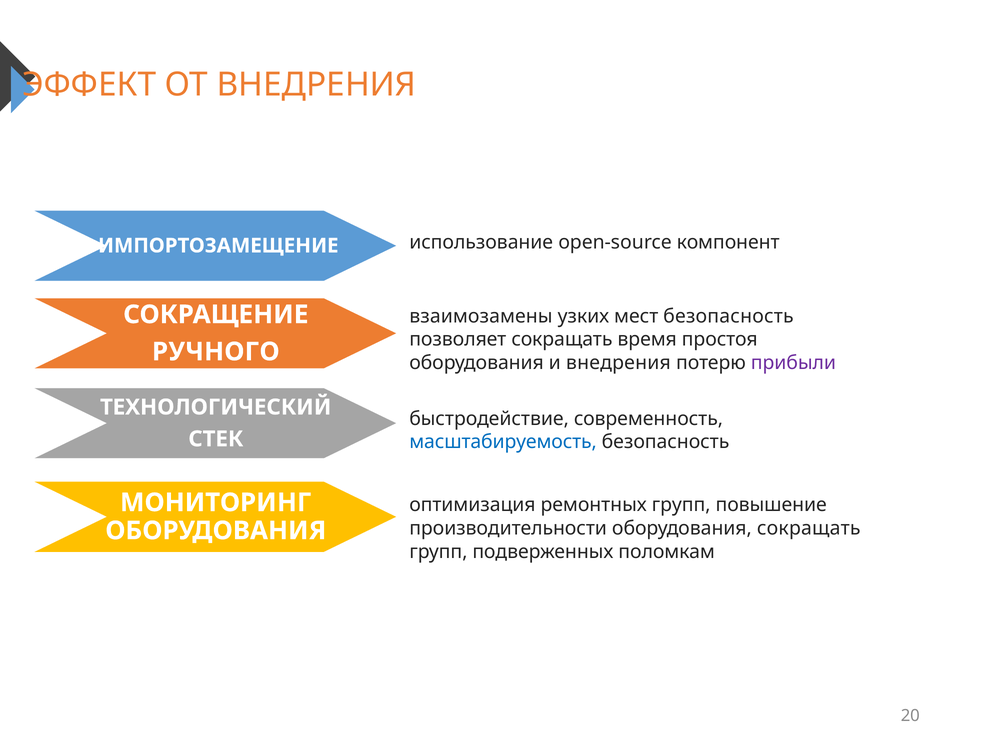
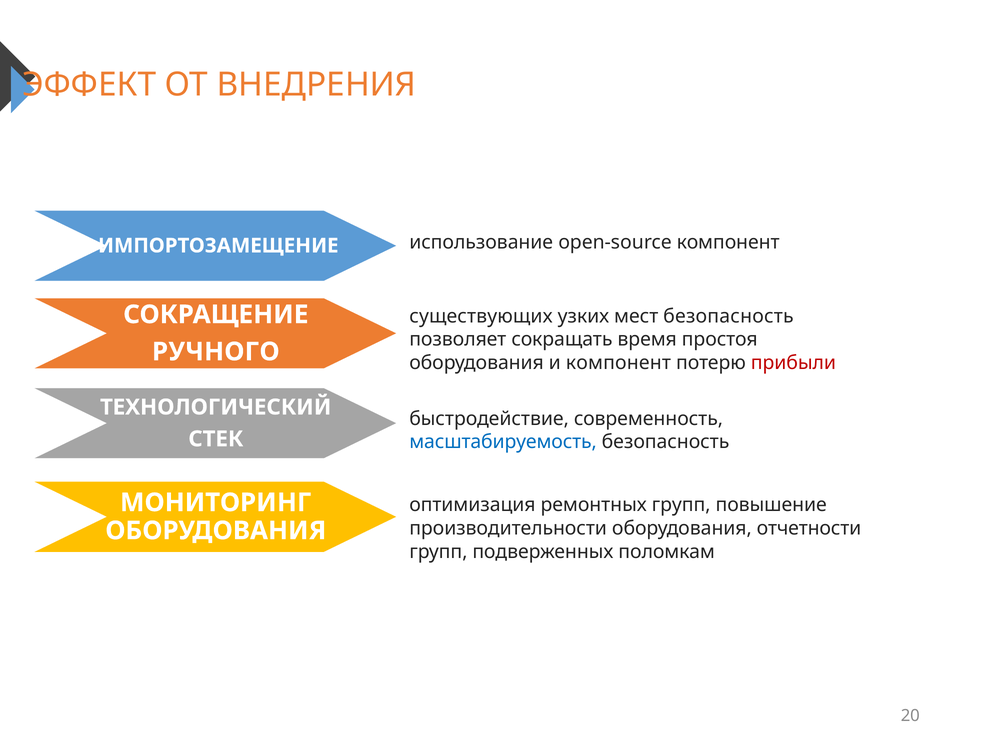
взаимозамены: взаимозамены -> существующих
и внедрения: внедрения -> компонент
прибыли colour: purple -> red
оборудования сокращать: сокращать -> отчетности
